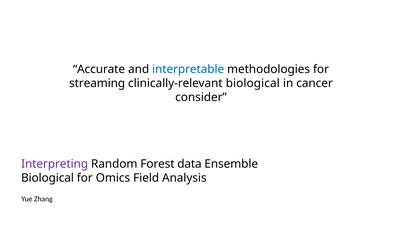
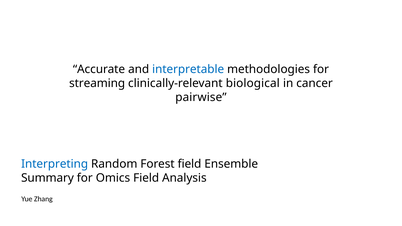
consider: consider -> pairwise
Interpreting colour: purple -> blue
Forest data: data -> field
Biological at (47, 178): Biological -> Summary
